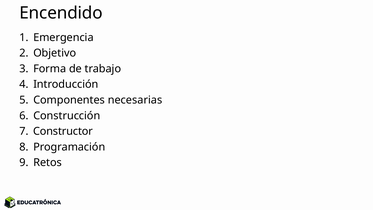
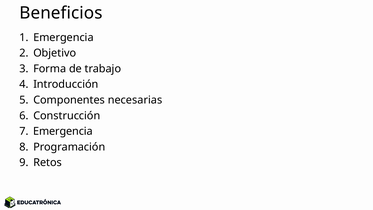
Encendido: Encendido -> Beneficios
Constructor at (63, 131): Constructor -> Emergencia
